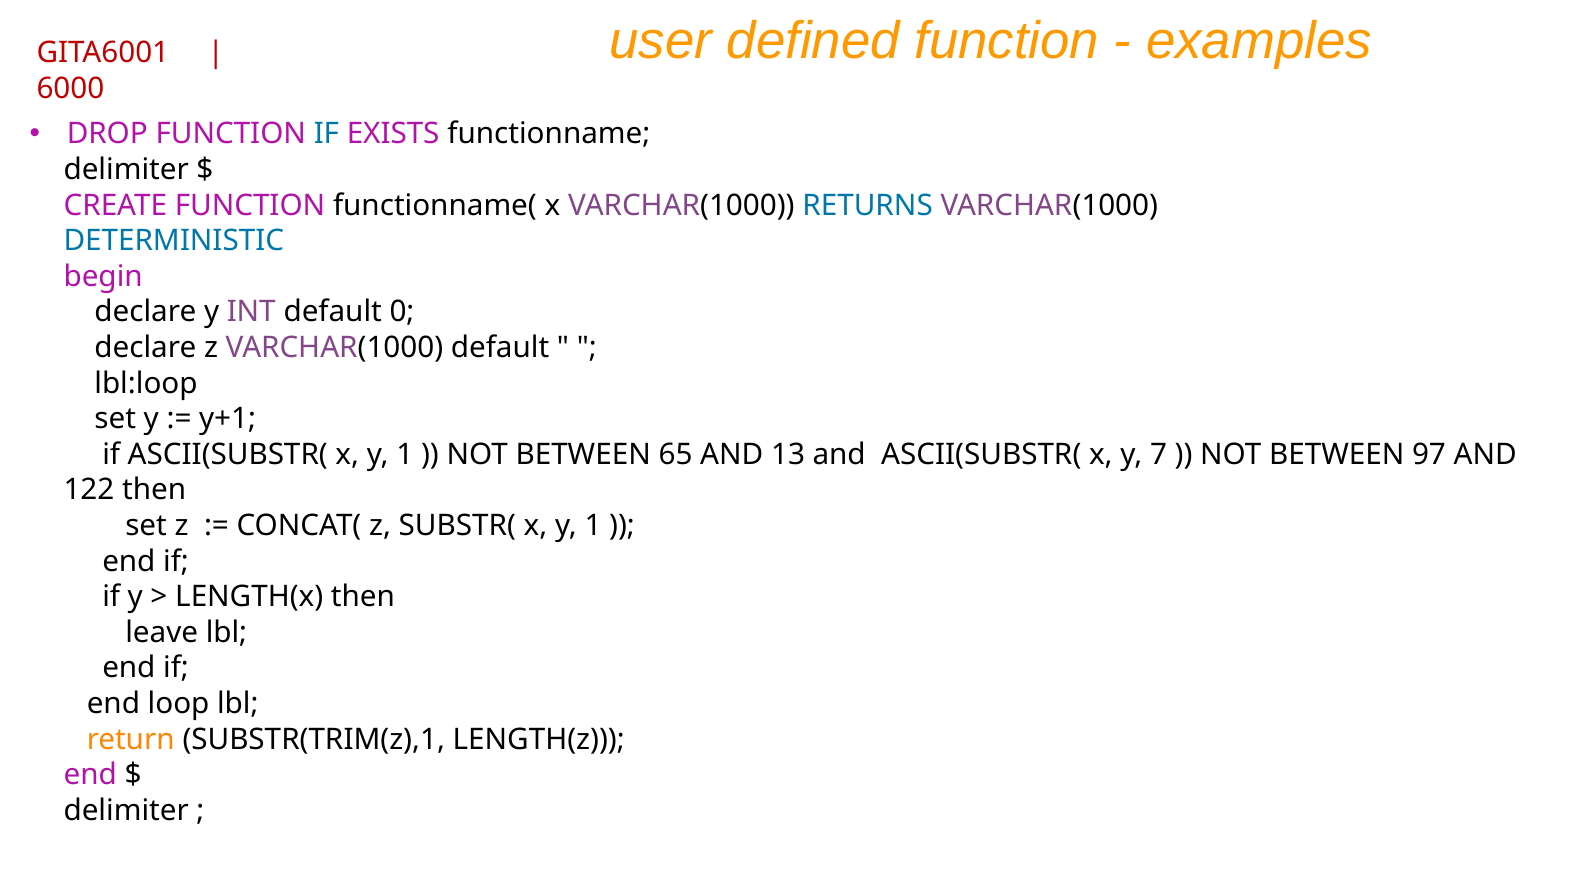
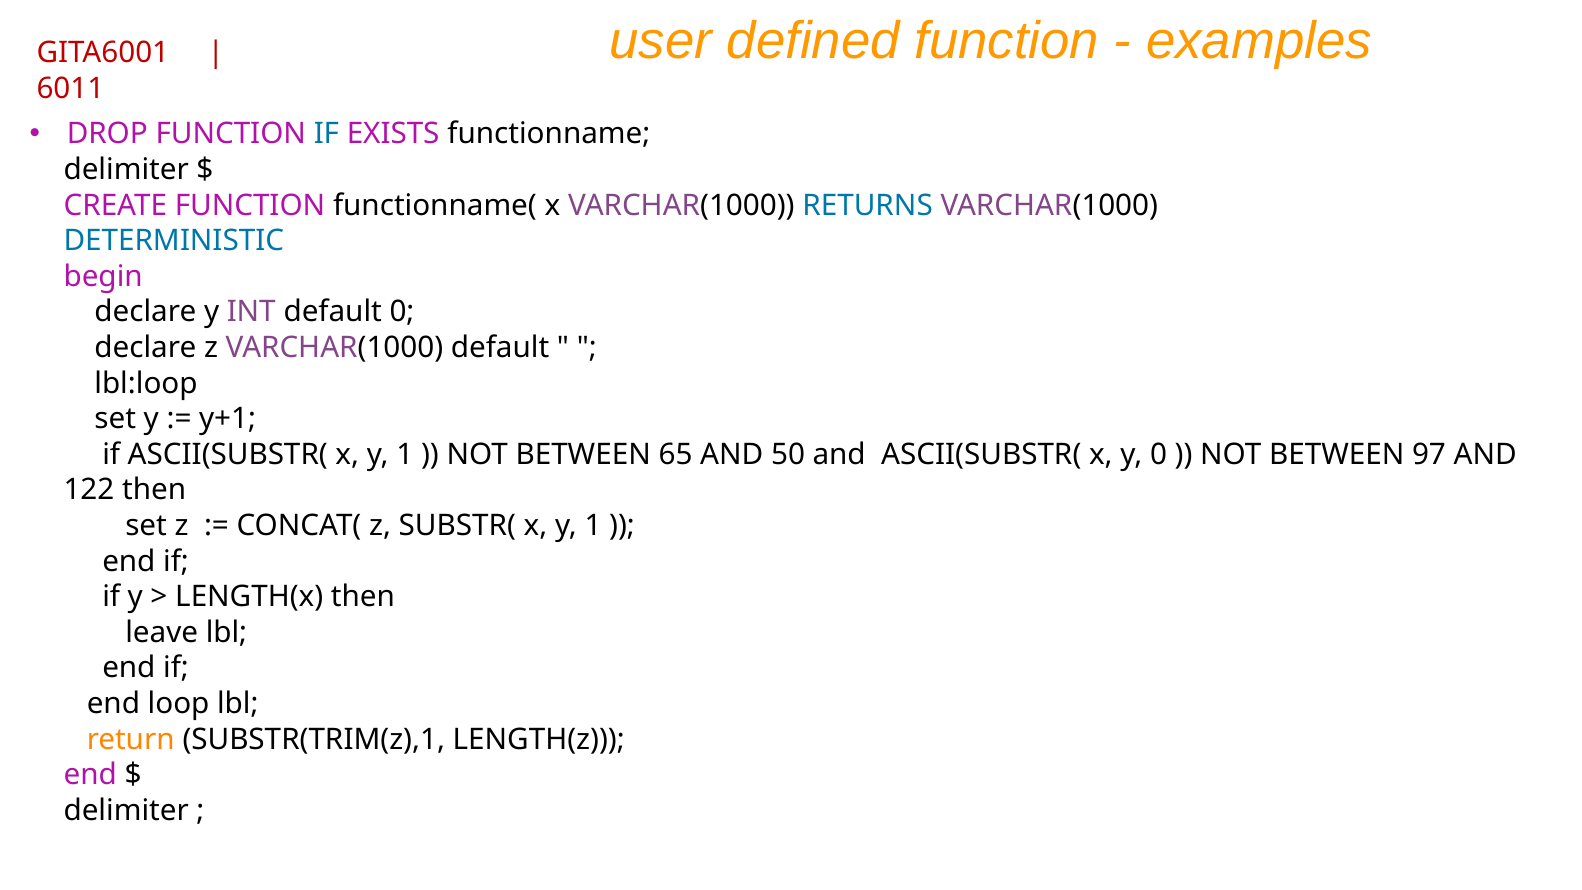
6000: 6000 -> 6011
13: 13 -> 50
y 7: 7 -> 0
